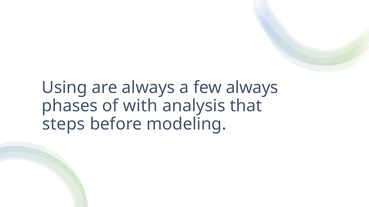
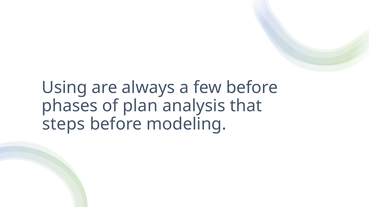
few always: always -> before
with: with -> plan
